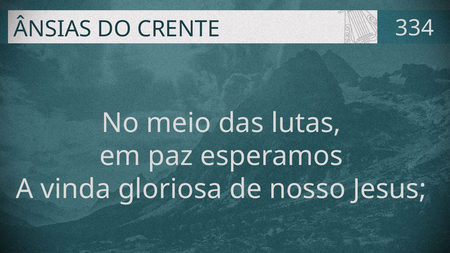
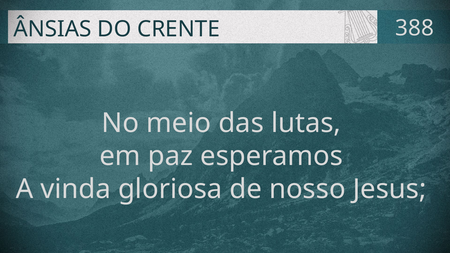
334: 334 -> 388
